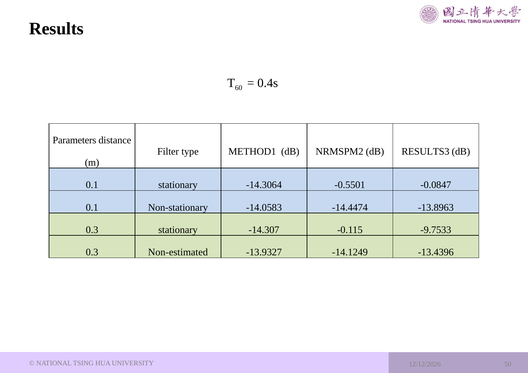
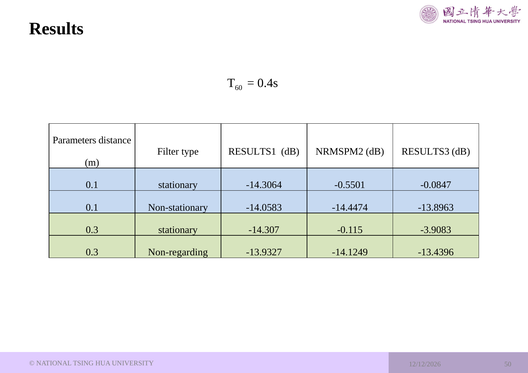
METHOD1: METHOD1 -> RESULTS1
-9.7533: -9.7533 -> -3.9083
Non-estimated: Non-estimated -> Non-regarding
